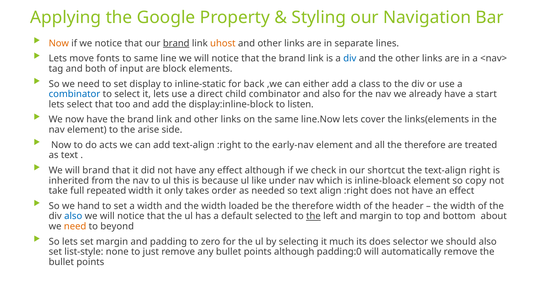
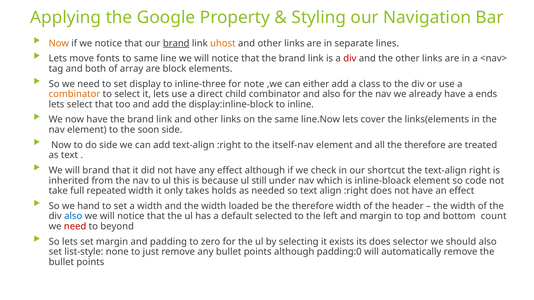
div at (350, 59) colour: blue -> red
input: input -> array
inline-static: inline-static -> inline-three
back: back -> note
combinator at (74, 94) colour: blue -> orange
start: start -> ends
listen: listen -> inline
arise: arise -> soon
do acts: acts -> side
early-nav: early-nav -> itself-nav
like: like -> still
copy: copy -> code
order: order -> holds
the at (313, 216) underline: present -> none
about: about -> count
need at (75, 227) colour: orange -> red
much: much -> exists
